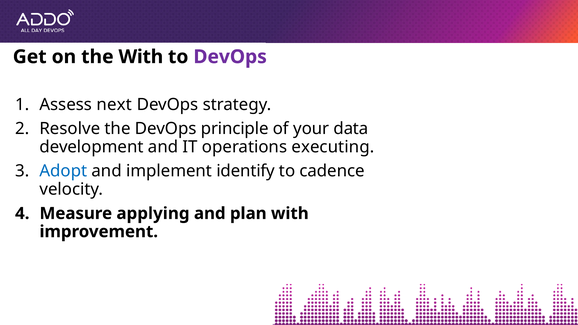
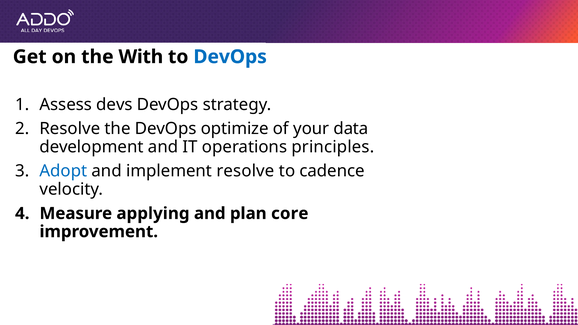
DevOps at (230, 57) colour: purple -> blue
next: next -> devs
principle: principle -> optimize
executing: executing -> principles
implement identify: identify -> resolve
plan with: with -> core
